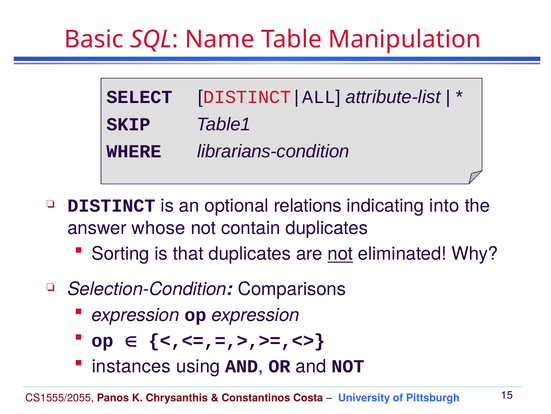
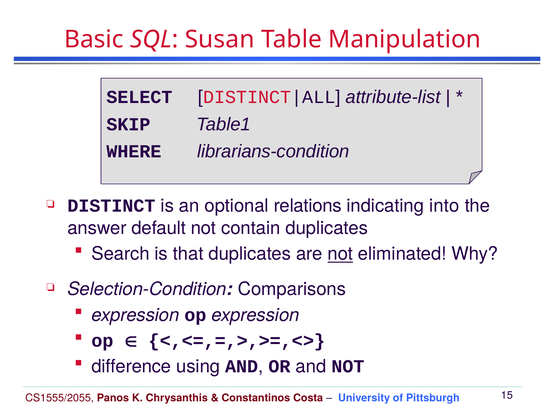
Name: Name -> Susan
whose: whose -> default
Sorting: Sorting -> Search
instances: instances -> difference
